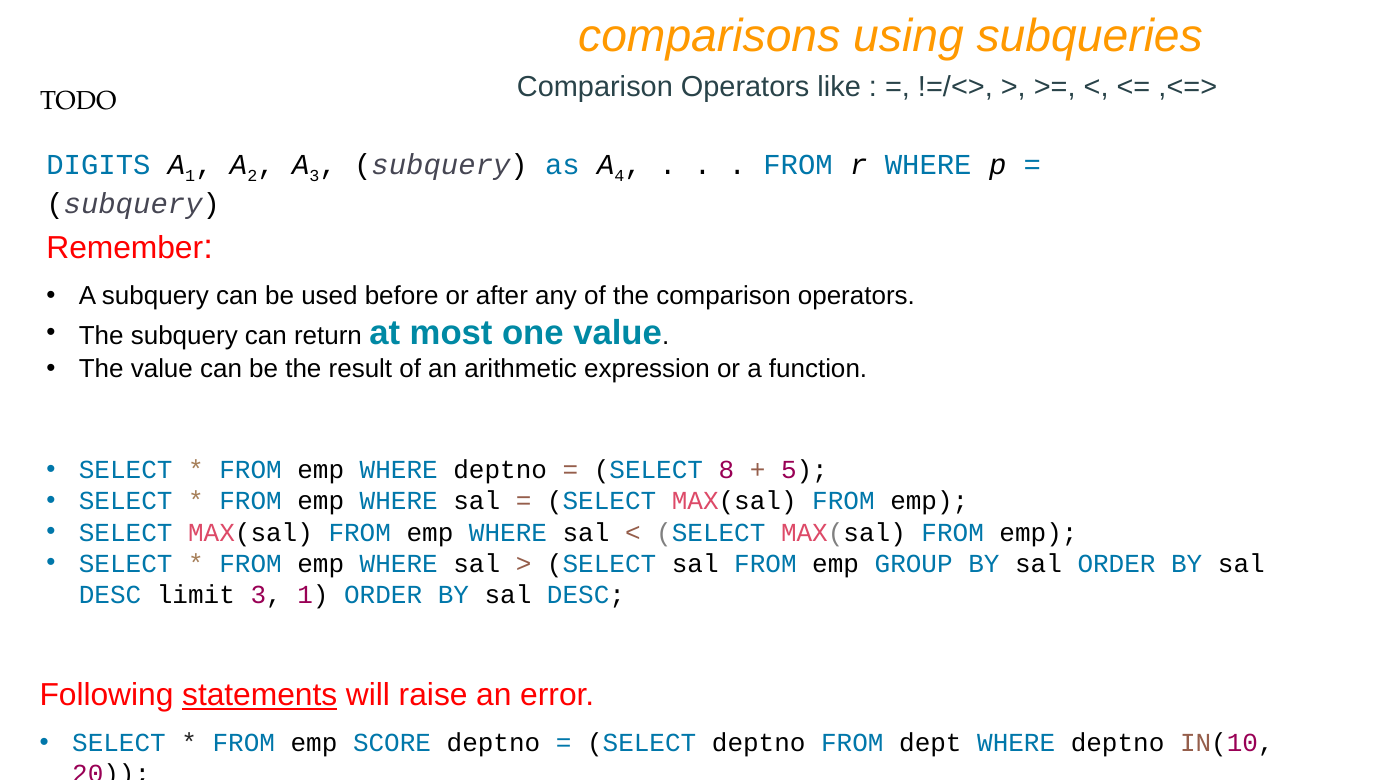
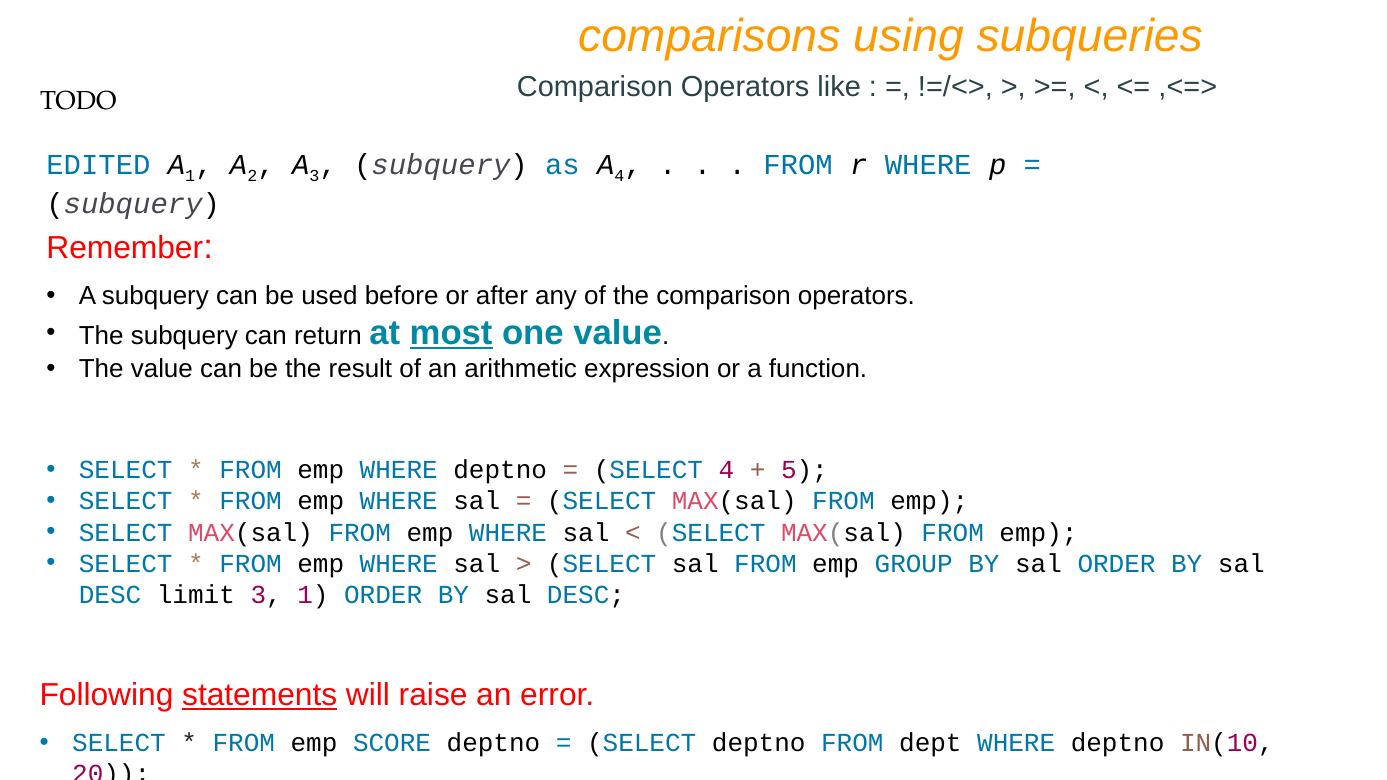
DIGITS: DIGITS -> EDITED
most underline: none -> present
SELECT 8: 8 -> 4
